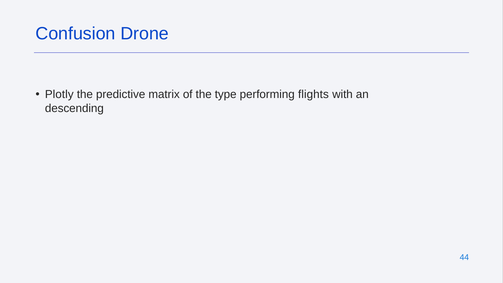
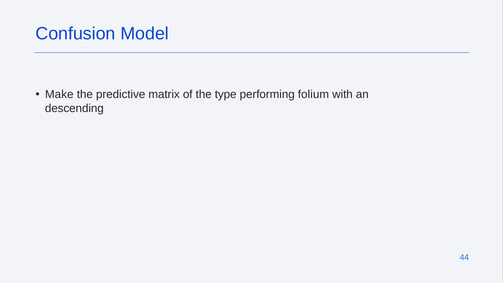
Drone: Drone -> Model
Plotly: Plotly -> Make
flights: flights -> folium
